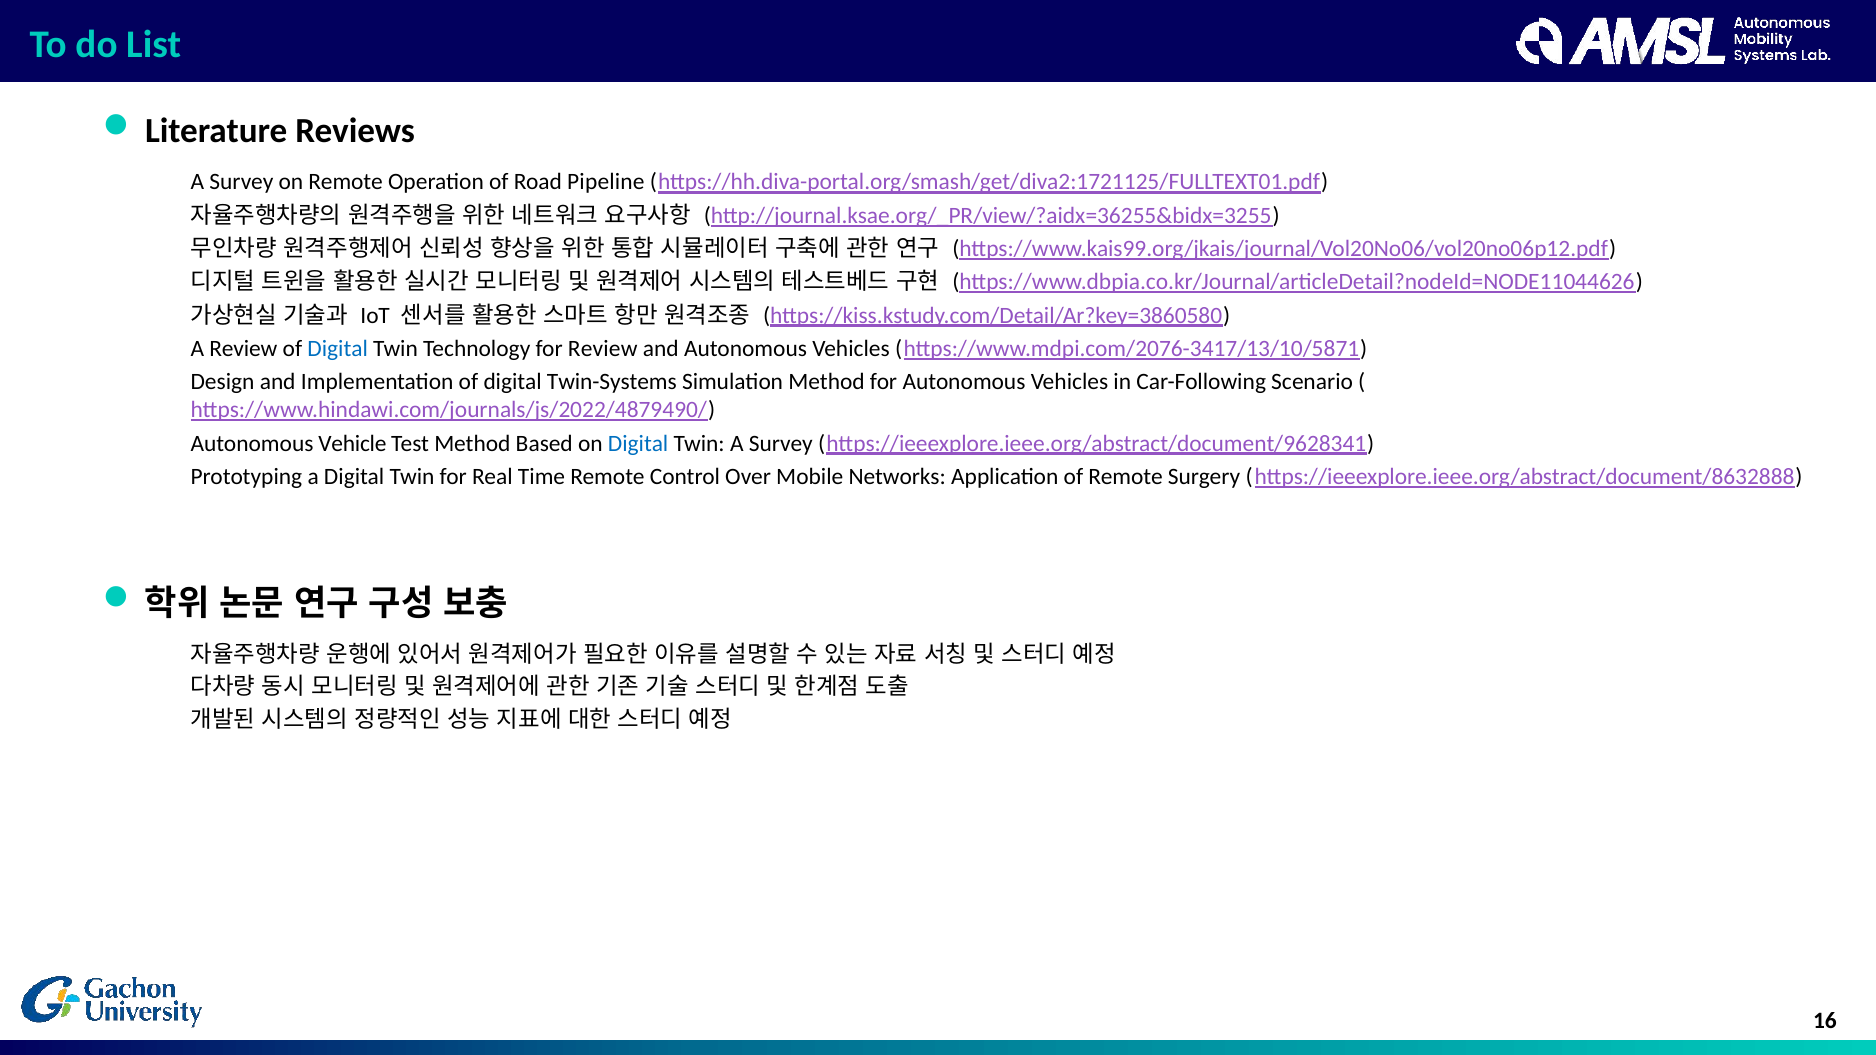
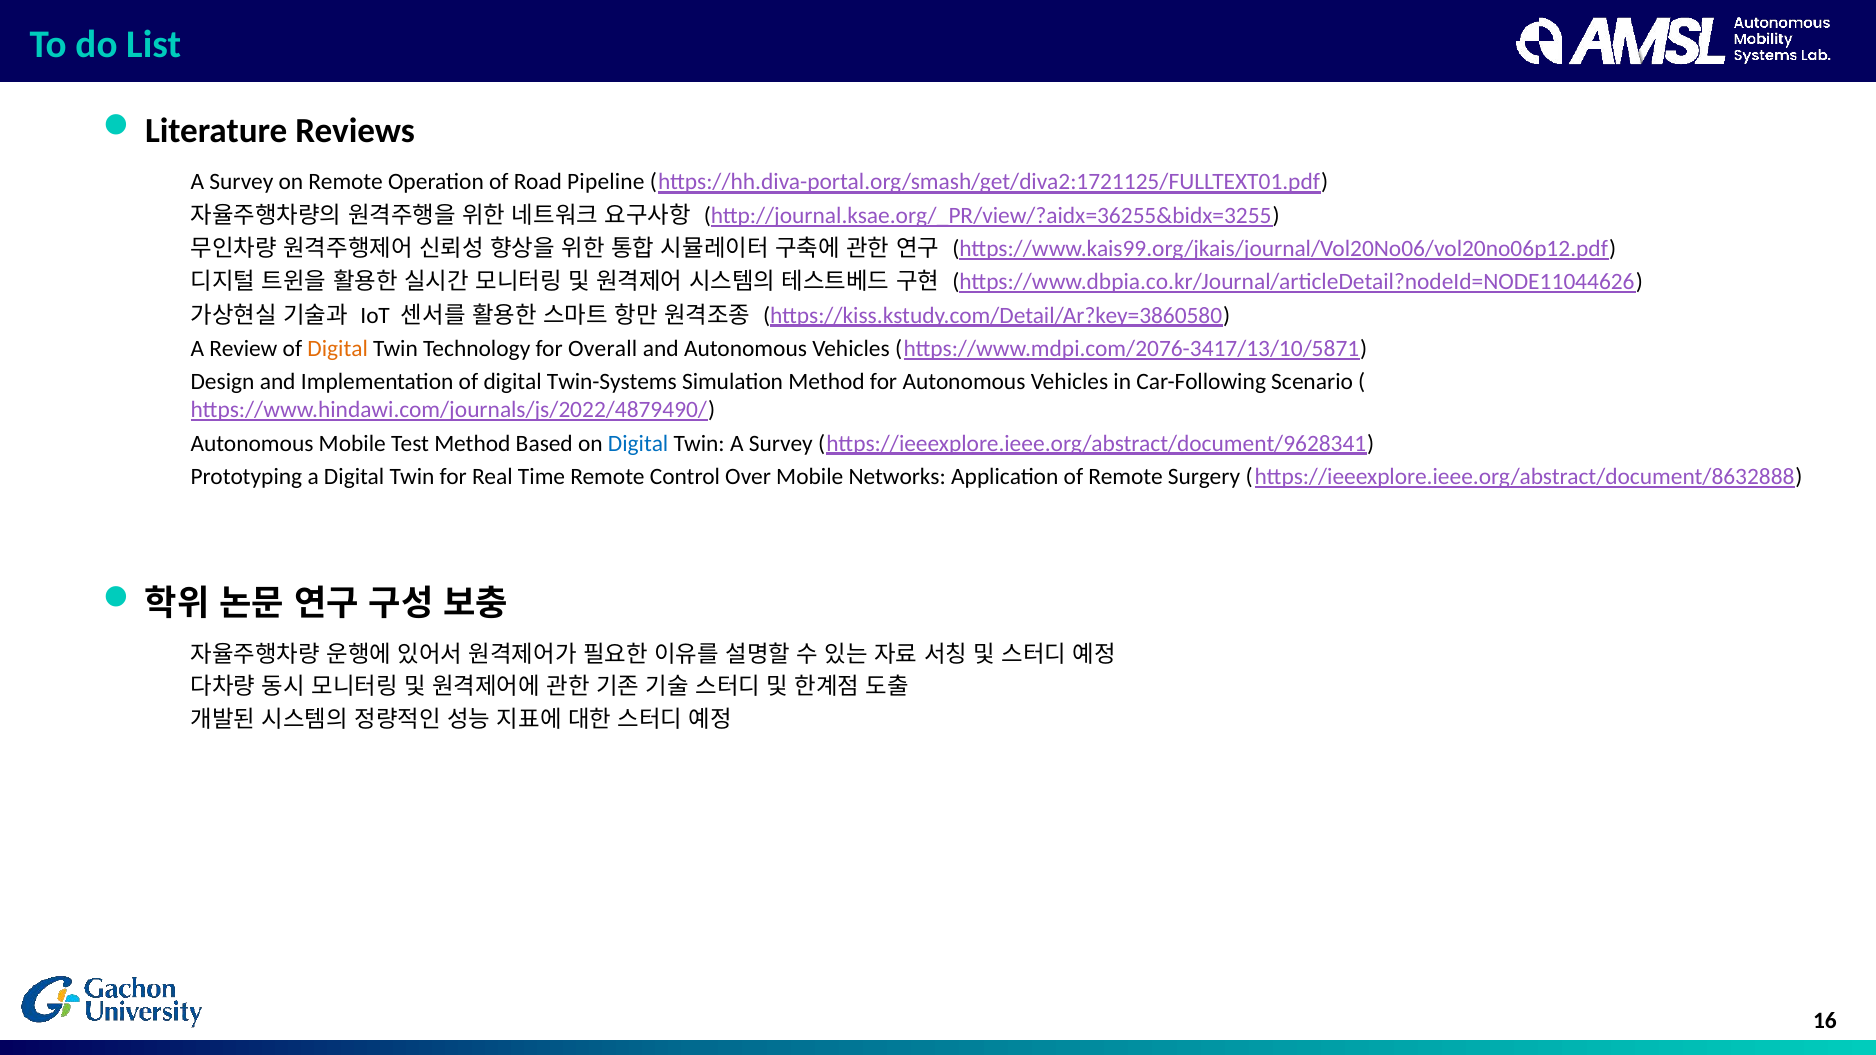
Digital at (338, 349) colour: blue -> orange
for Review: Review -> Overall
Autonomous Vehicle: Vehicle -> Mobile
